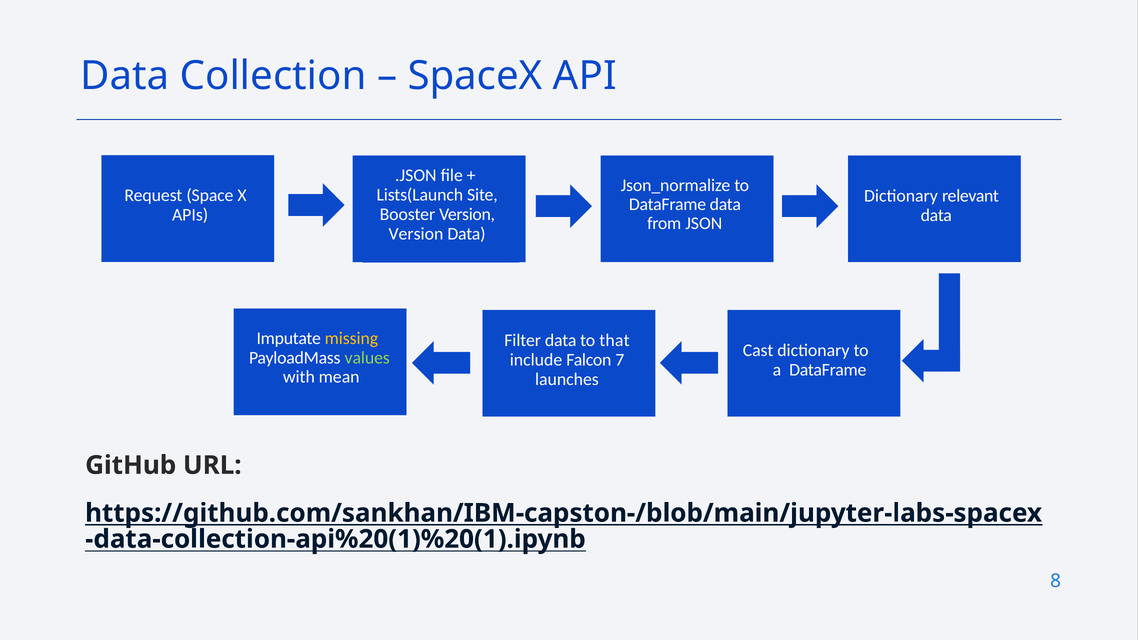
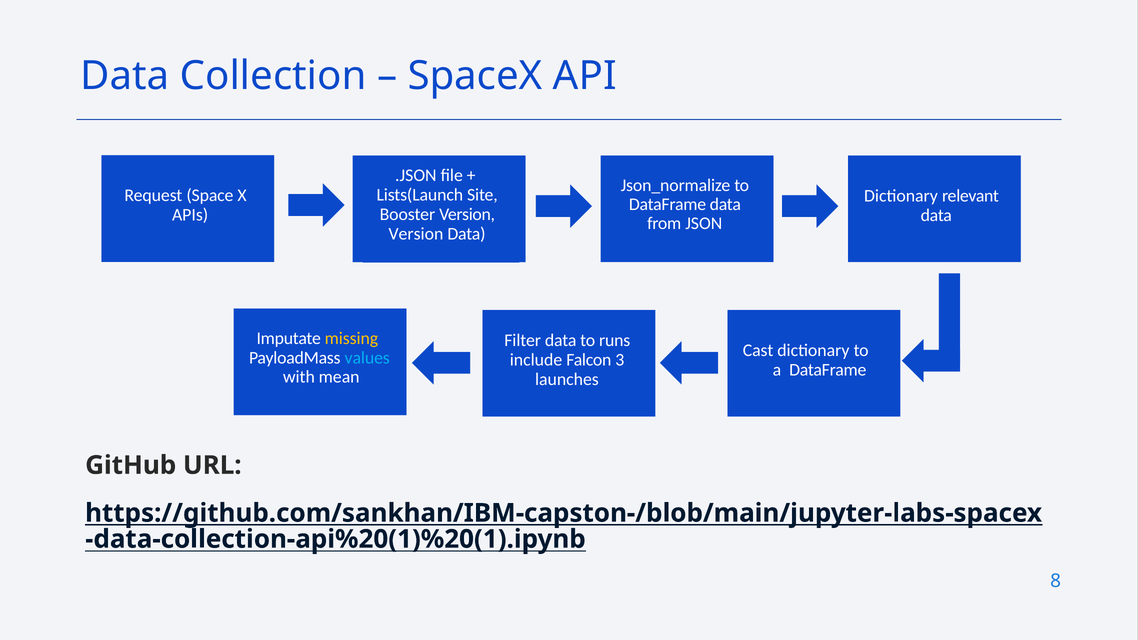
that: that -> runs
values colour: light green -> light blue
7: 7 -> 3
